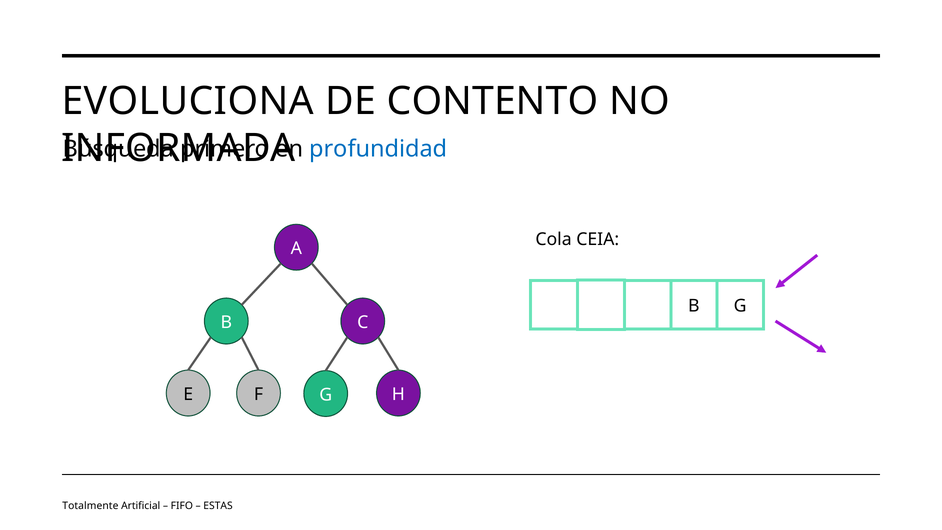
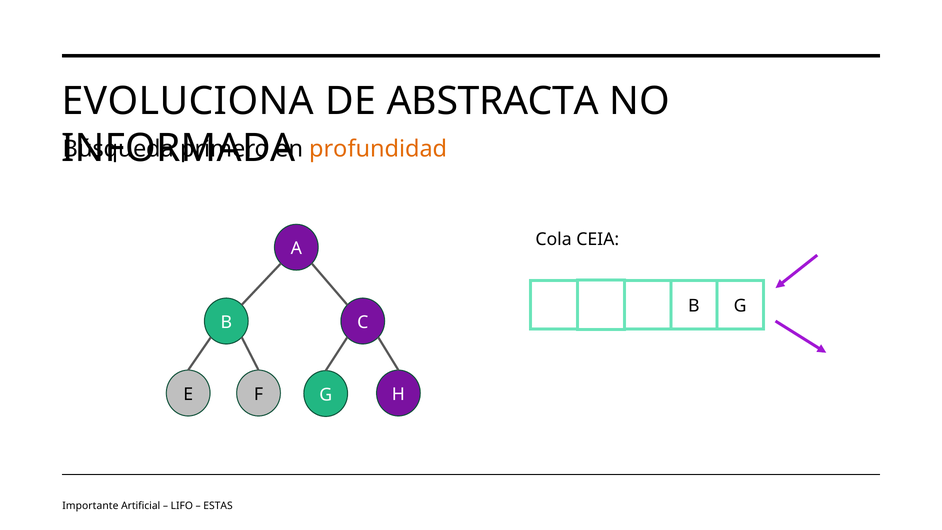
CONTENTO: CONTENTO -> ABSTRACTA
profundidad colour: blue -> orange
Totalmente: Totalmente -> Importante
FIFO: FIFO -> LIFO
